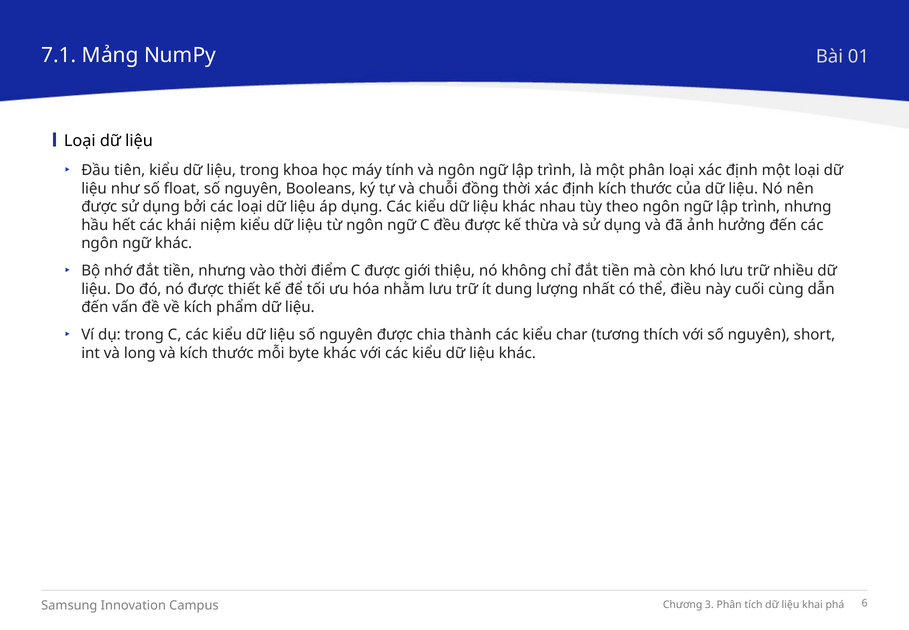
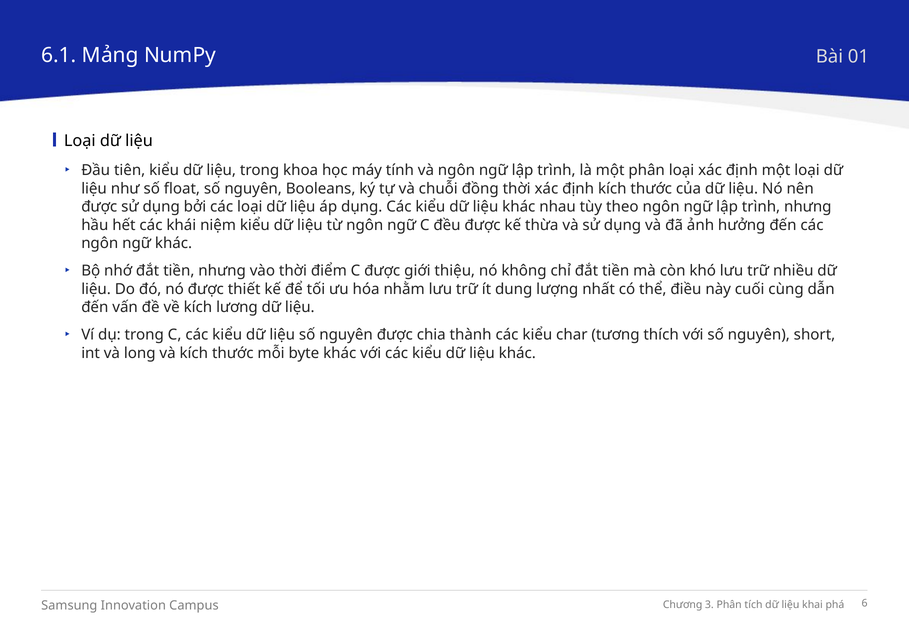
7.1: 7.1 -> 6.1
phẩm: phẩm -> lương
